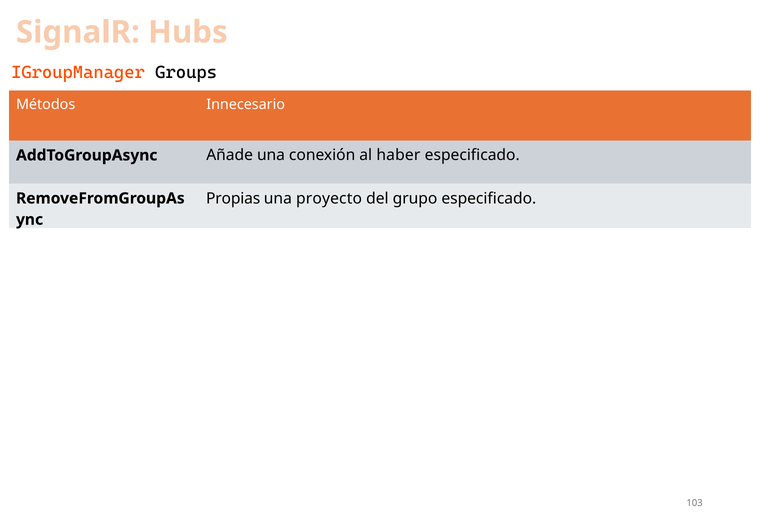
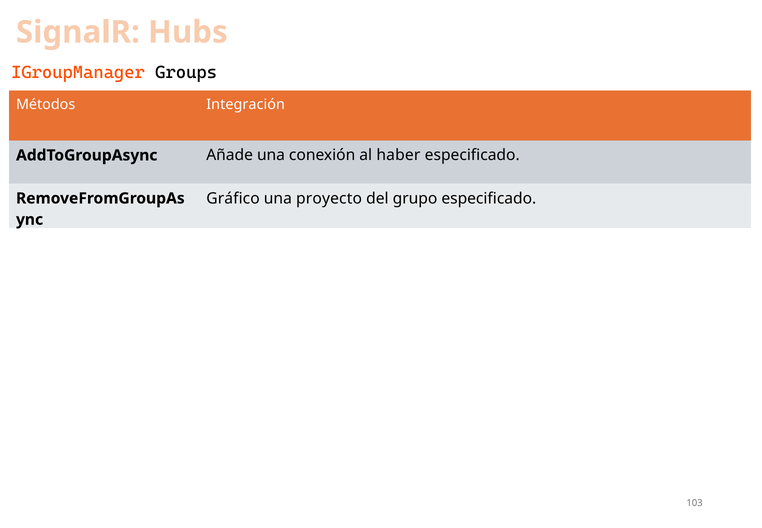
Innecesario: Innecesario -> Integración
Propias: Propias -> Gráfico
